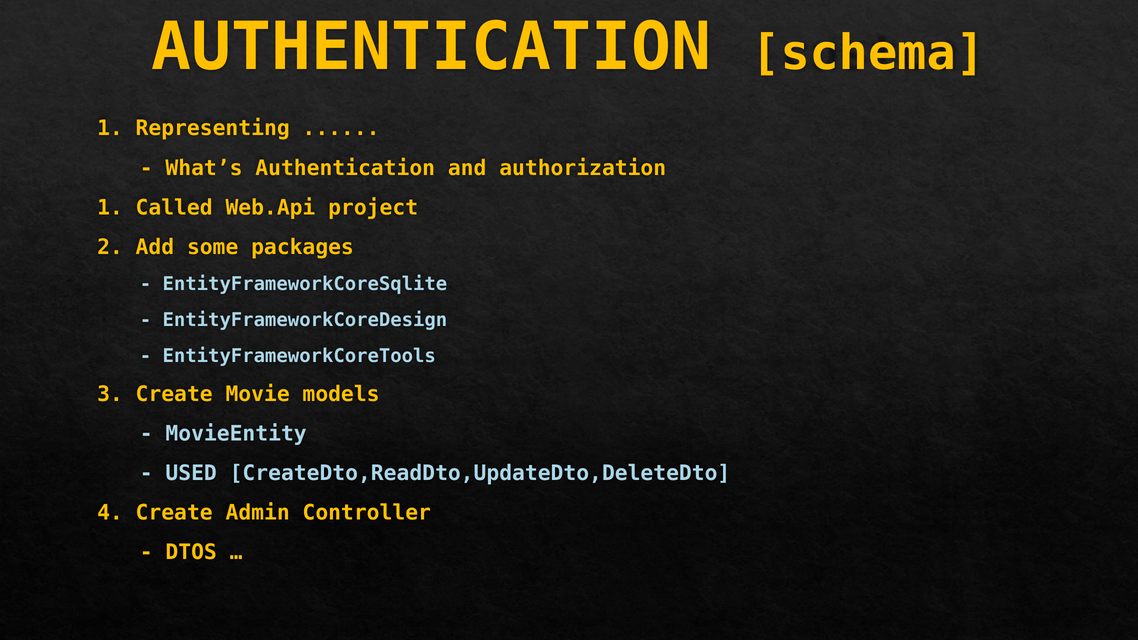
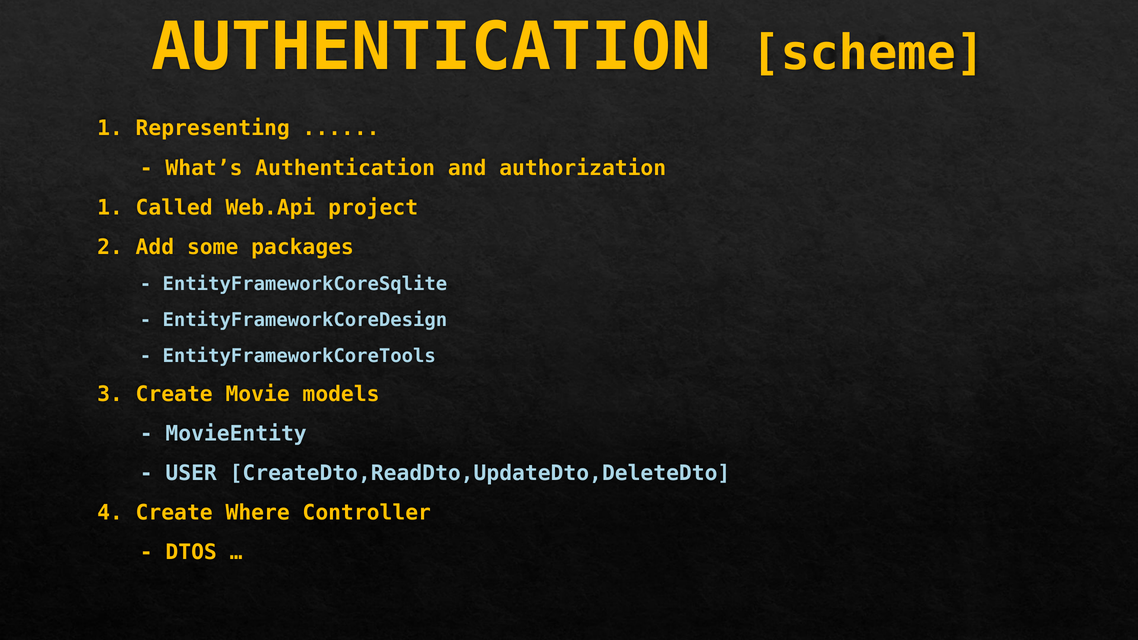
schema: schema -> scheme
USED: USED -> USER
Admin: Admin -> Where
